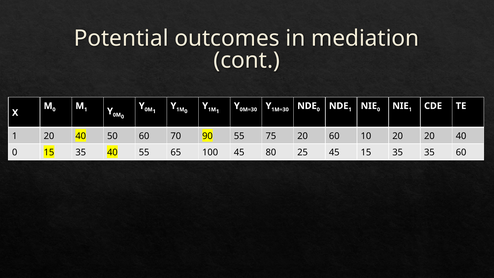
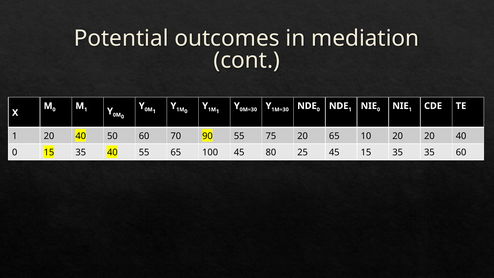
20 60: 60 -> 65
